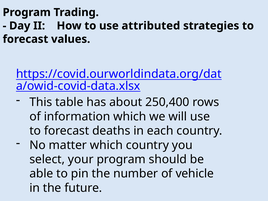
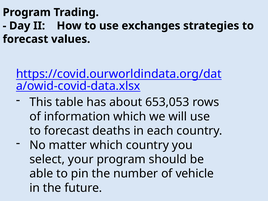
attributed: attributed -> exchanges
250,400: 250,400 -> 653,053
